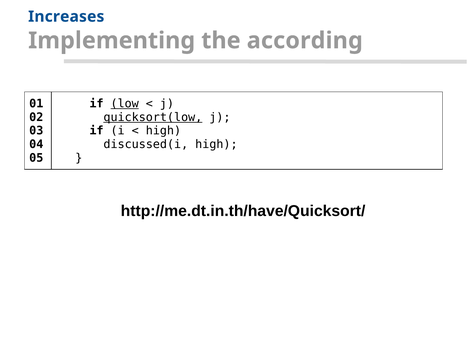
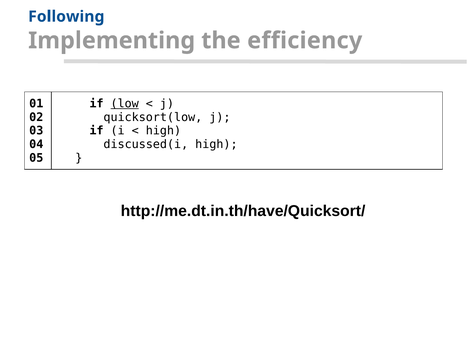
Increases: Increases -> Following
according: according -> efficiency
quicksort(low underline: present -> none
